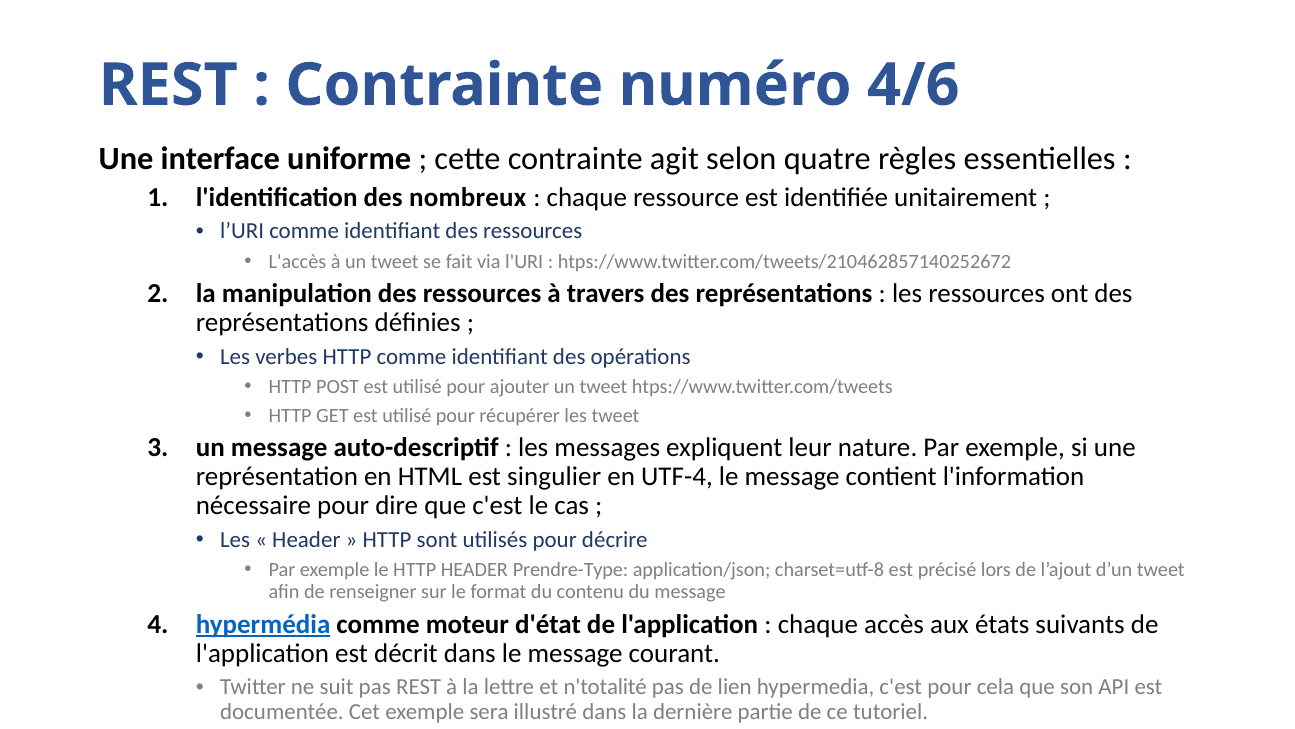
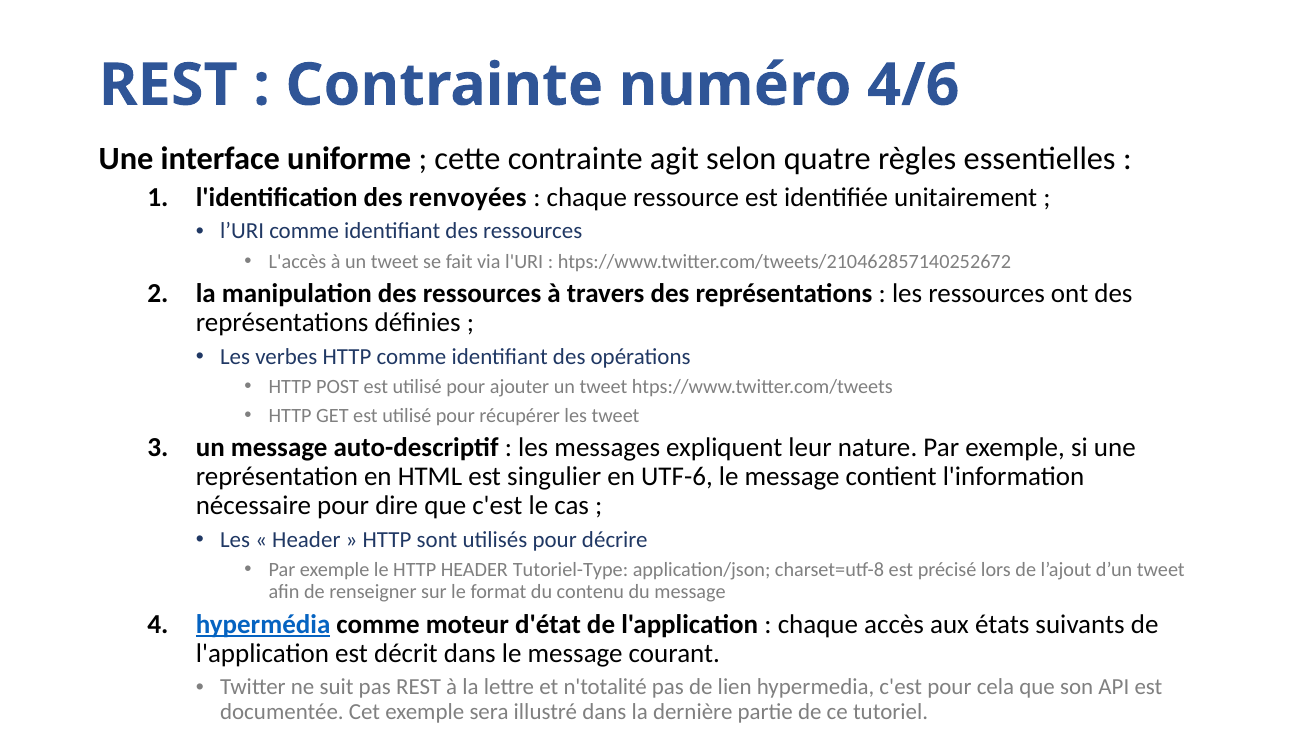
nombreux: nombreux -> renvoyées
UTF-4: UTF-4 -> UTF-6
Prendre-Type: Prendre-Type -> Tutoriel-Type
